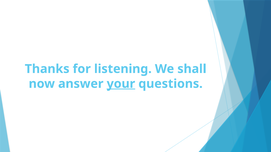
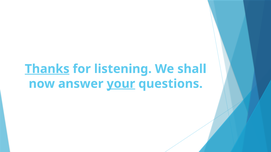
Thanks underline: none -> present
